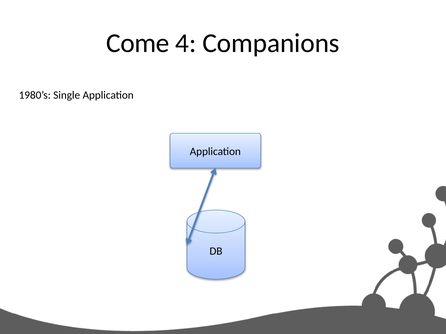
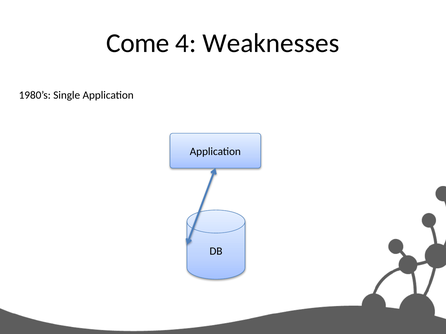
Companions: Companions -> Weaknesses
